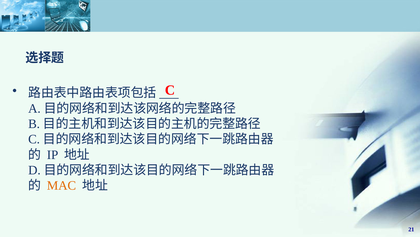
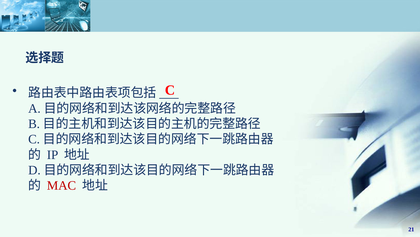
MAC colour: orange -> red
